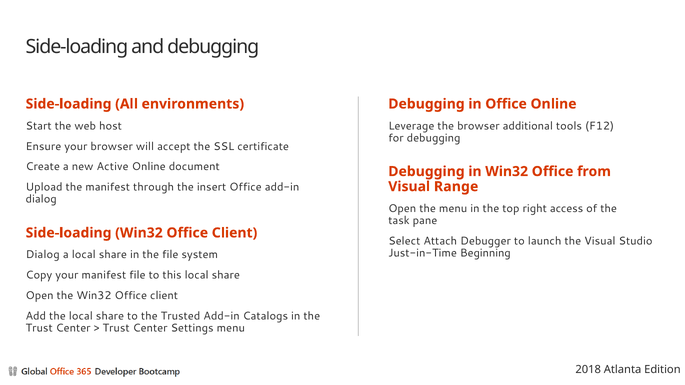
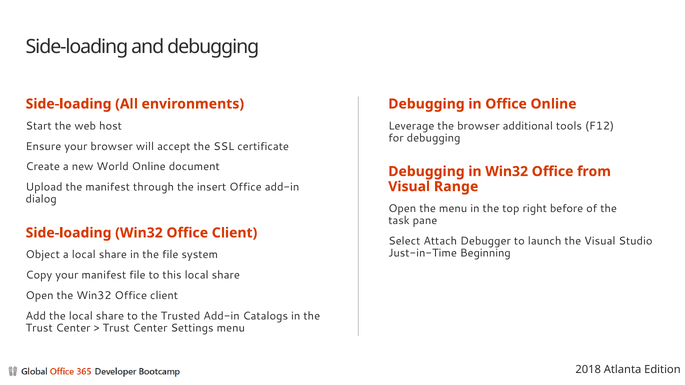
Active: Active -> World
access: access -> before
Dialog at (43, 255): Dialog -> Object
